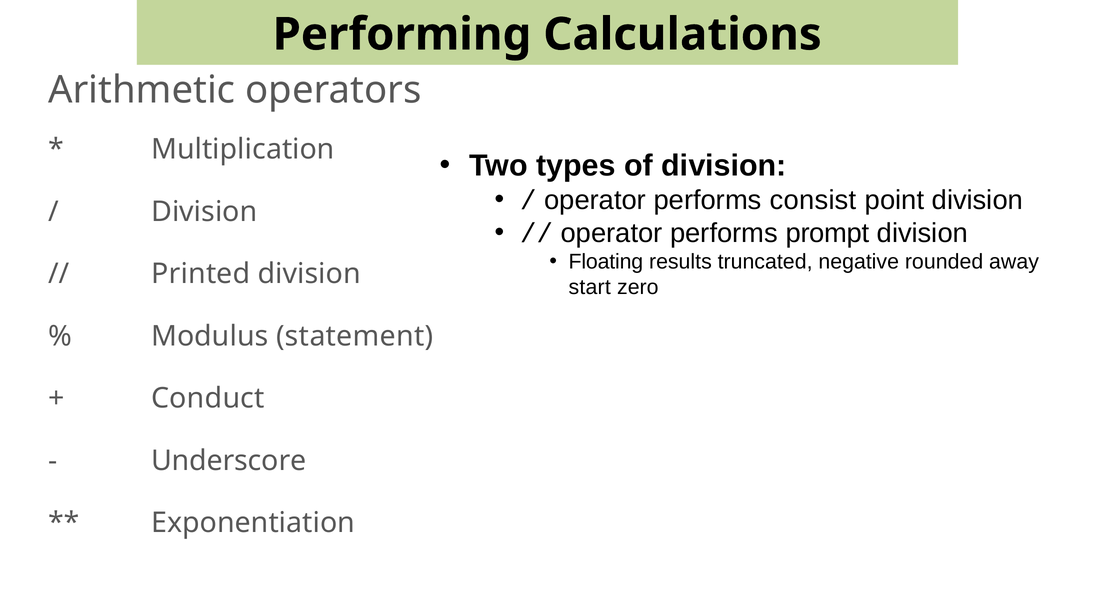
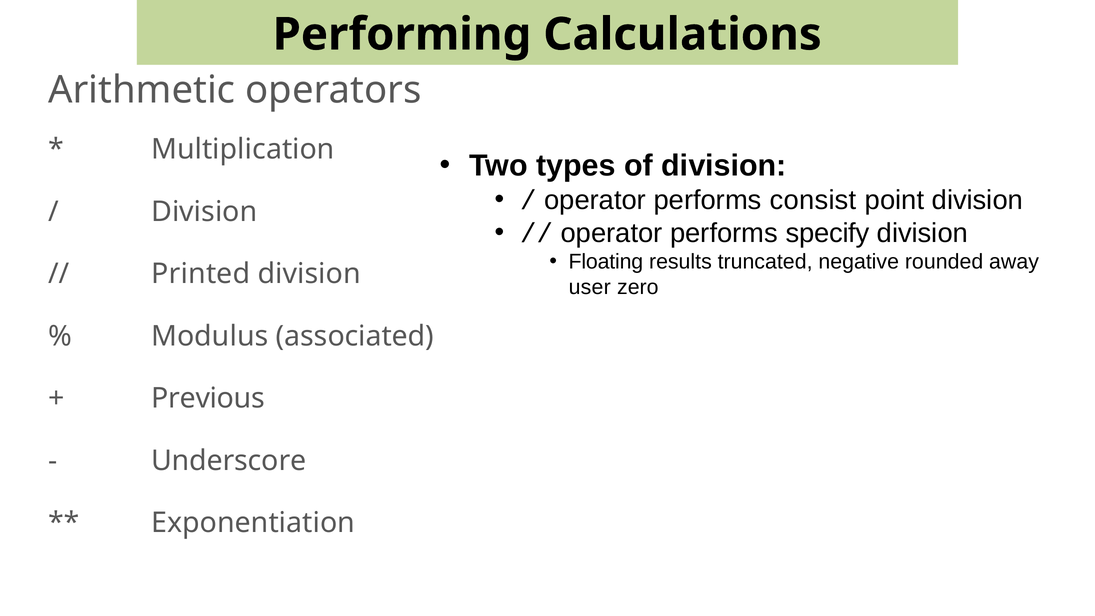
prompt: prompt -> specify
start: start -> user
statement: statement -> associated
Conduct: Conduct -> Previous
